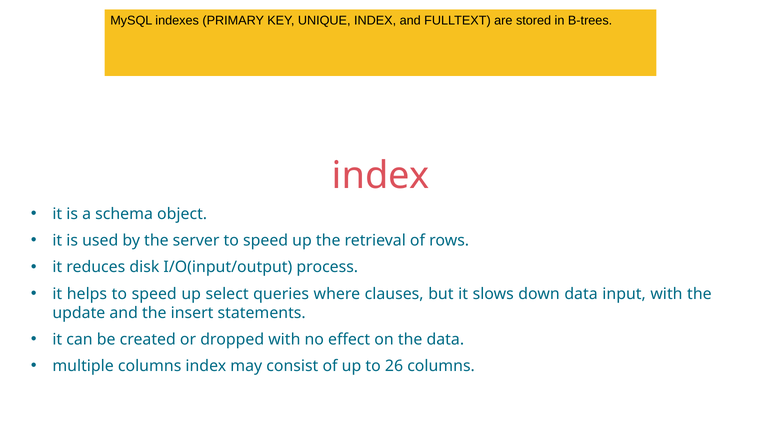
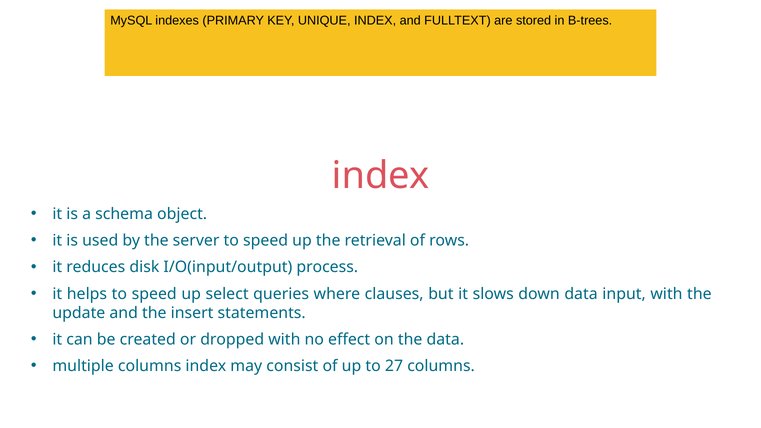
26: 26 -> 27
